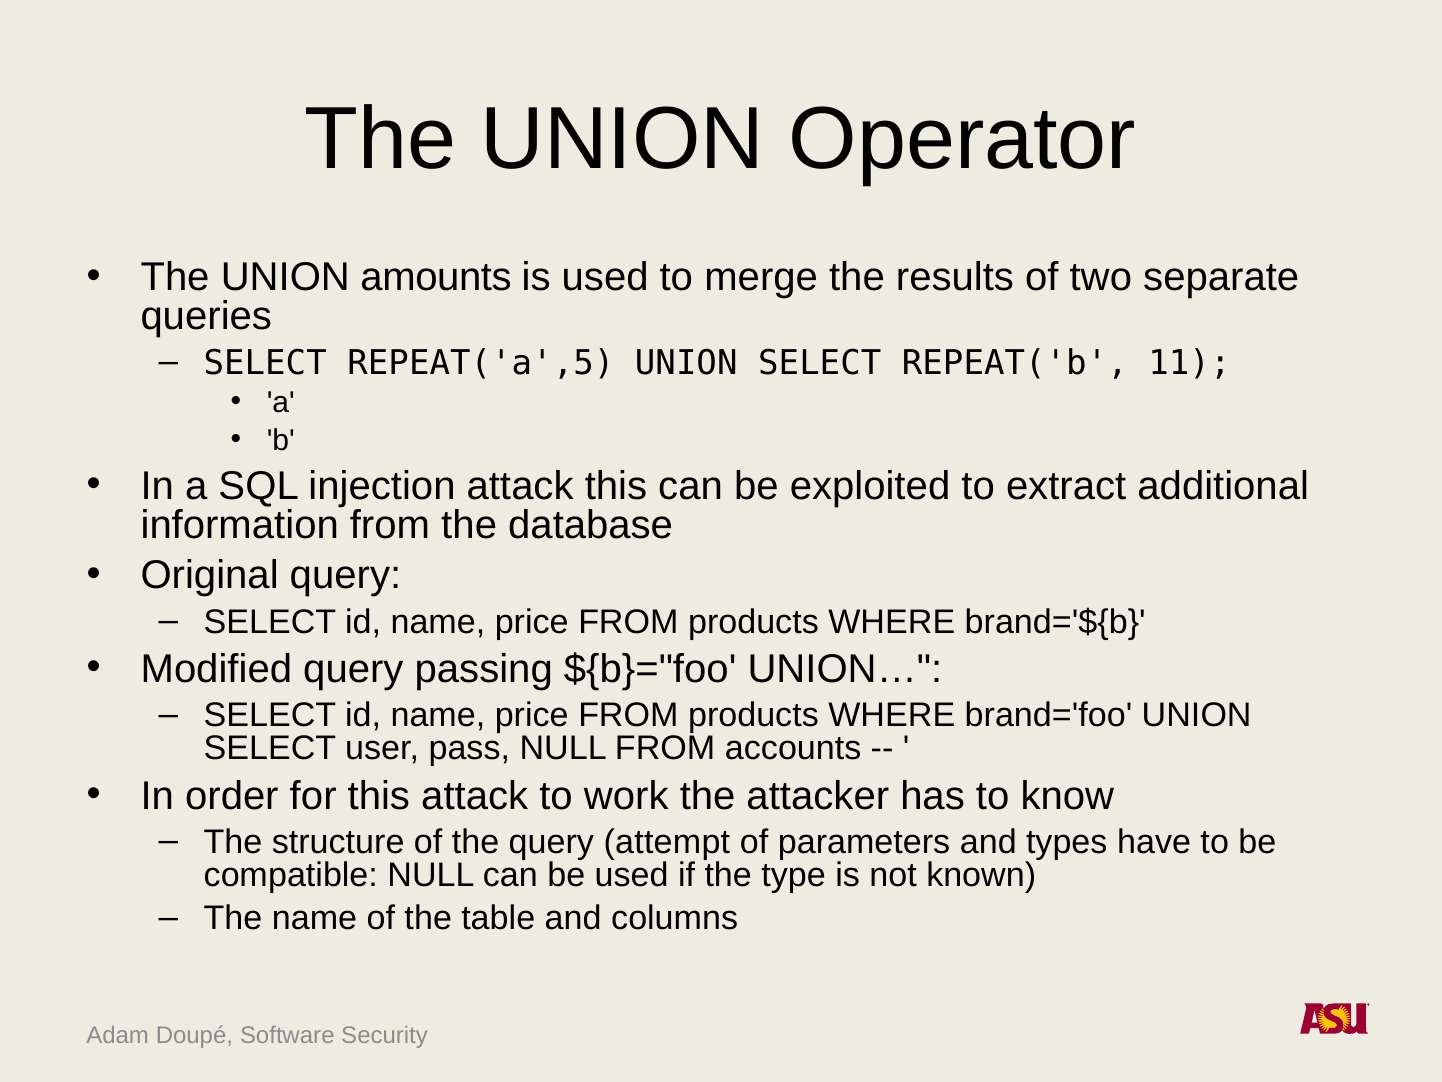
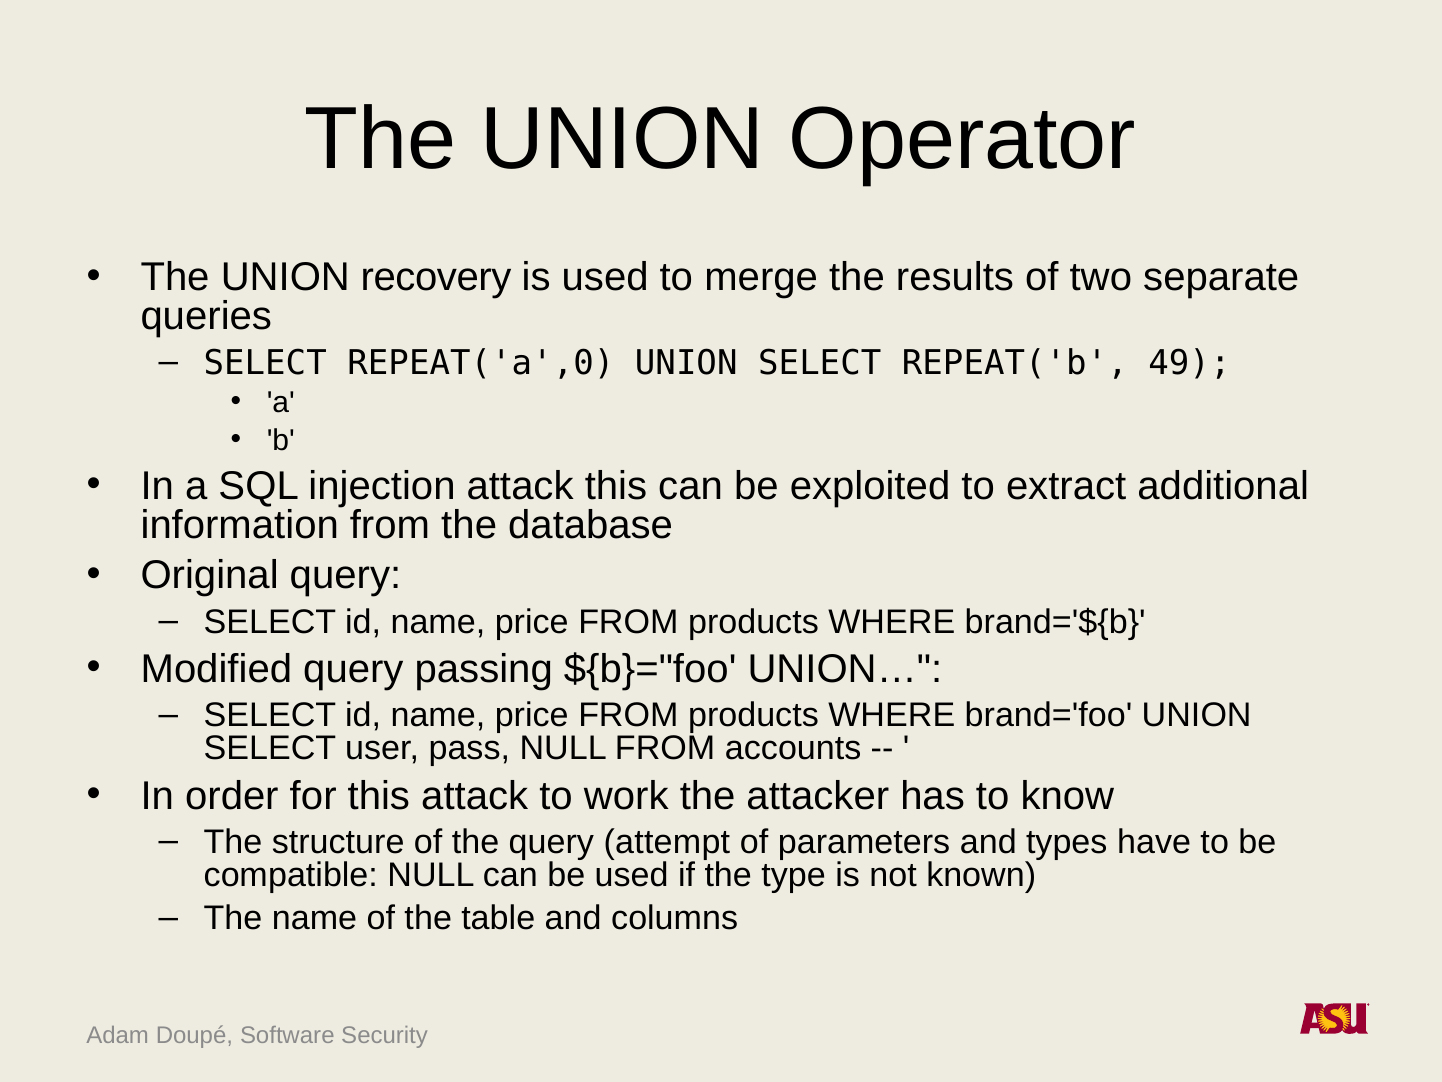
amounts: amounts -> recovery
REPEAT('a',5: REPEAT('a',5 -> REPEAT('a',0
11: 11 -> 49
